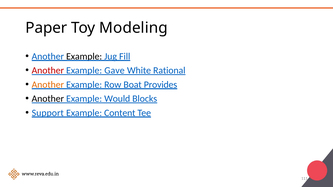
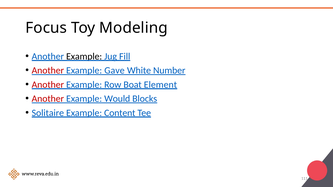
Paper: Paper -> Focus
Rational: Rational -> Number
Another at (48, 85) colour: orange -> red
Provides: Provides -> Element
Another at (48, 99) colour: black -> red
Support: Support -> Solitaire
